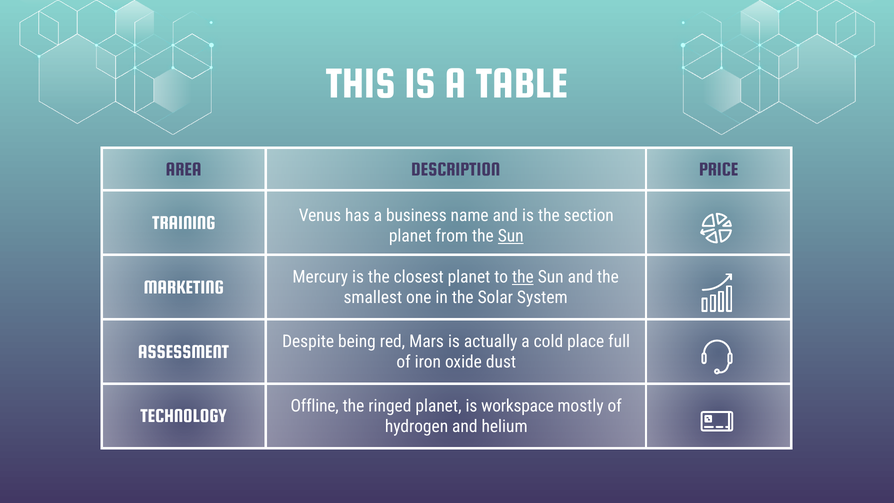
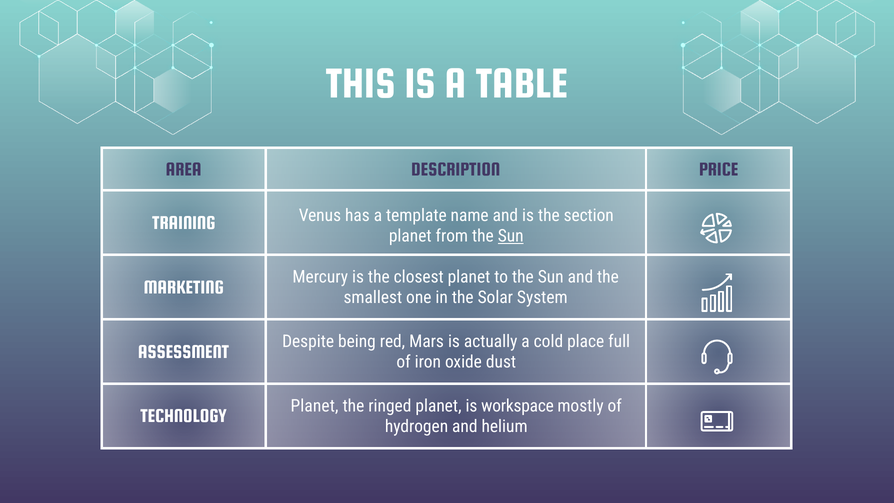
business: business -> template
the at (523, 277) underline: present -> none
TECHNOLOGY Offline: Offline -> Planet
